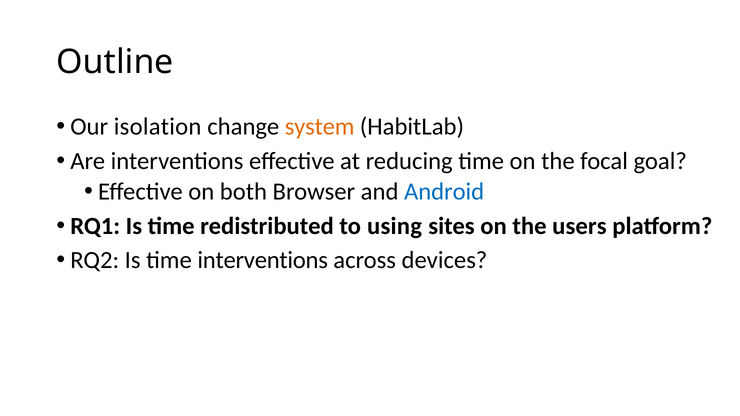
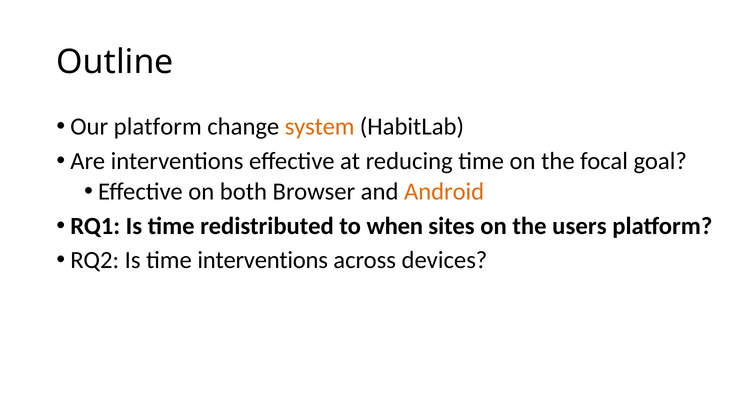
Our isolation: isolation -> platform
Android colour: blue -> orange
using: using -> when
